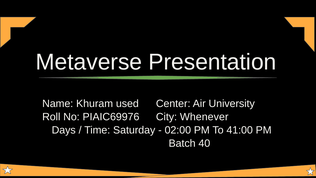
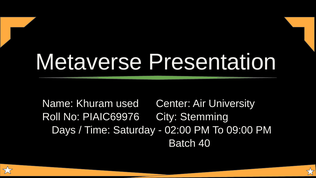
Whenever: Whenever -> Stemming
41:00: 41:00 -> 09:00
